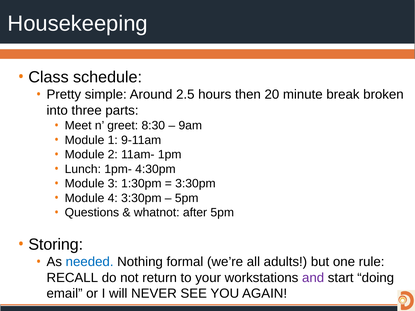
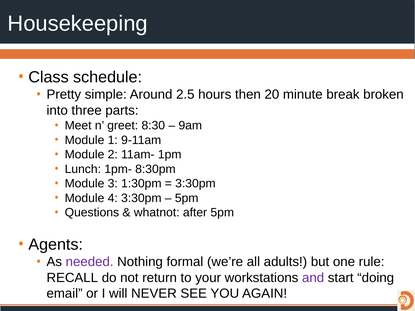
4:30pm: 4:30pm -> 8:30pm
Storing: Storing -> Agents
needed colour: blue -> purple
